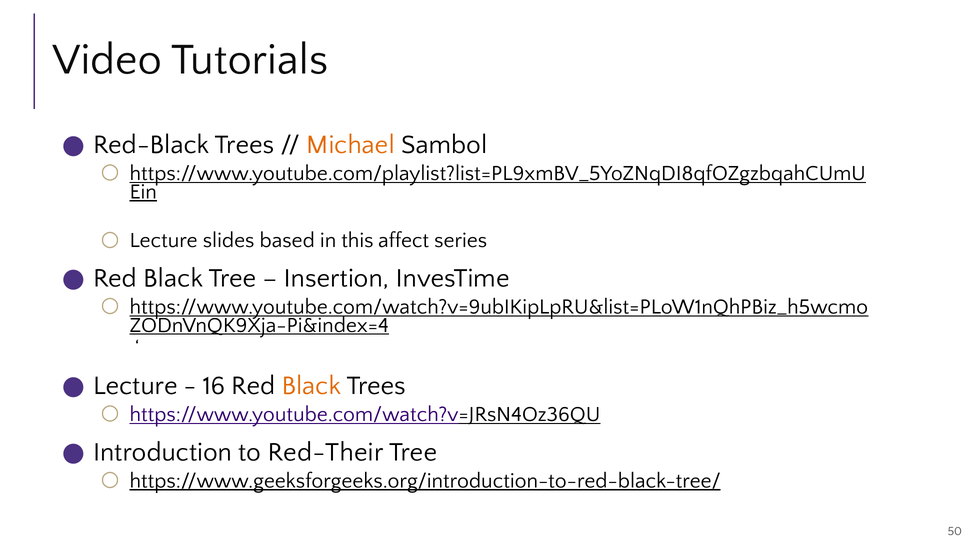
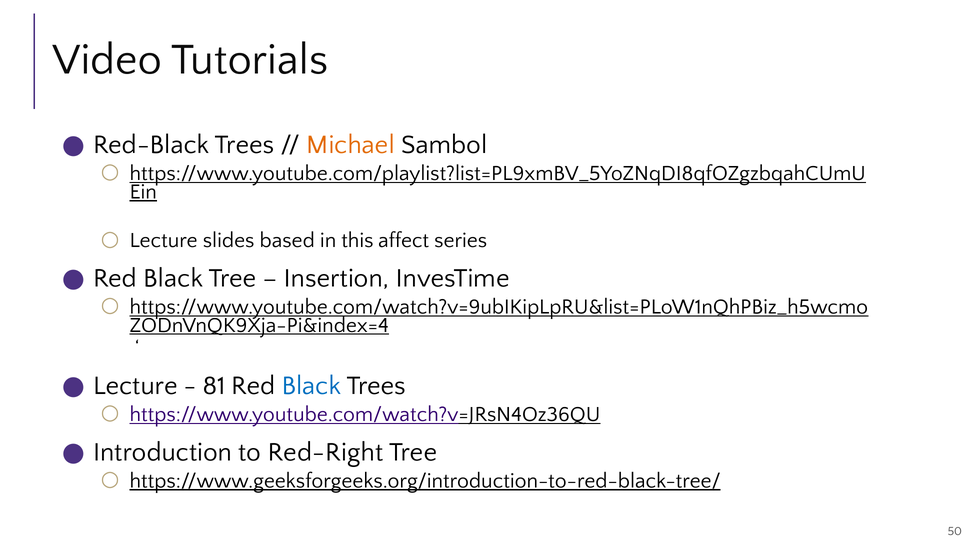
16: 16 -> 81
Black at (311, 386) colour: orange -> blue
Red-Their: Red-Their -> Red-Right
